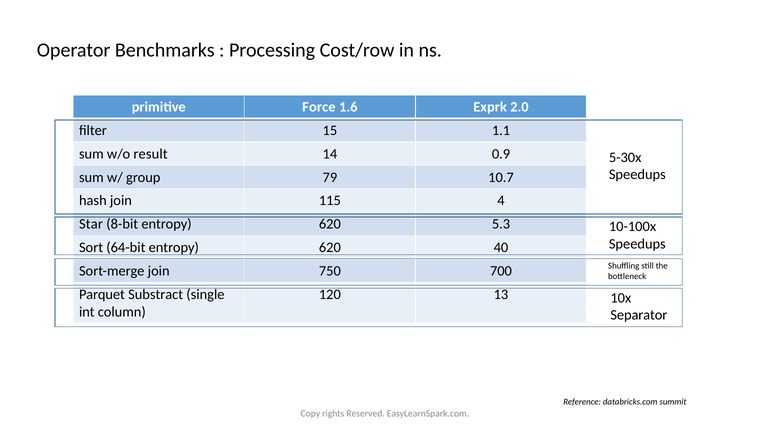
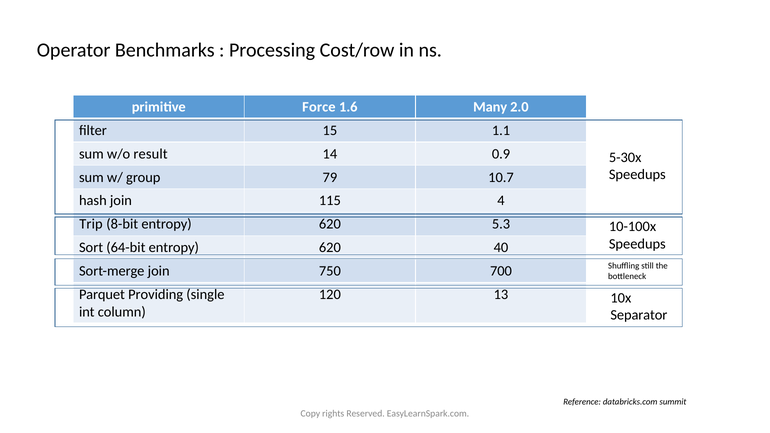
Exprk: Exprk -> Many
Star: Star -> Trip
Substract: Substract -> Providing
